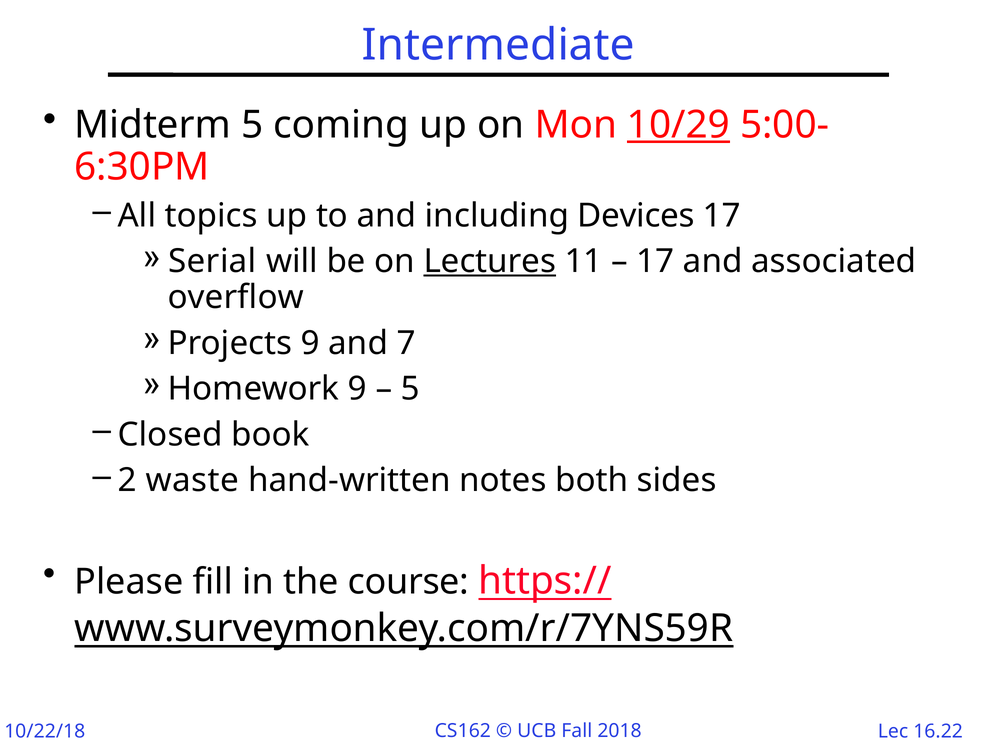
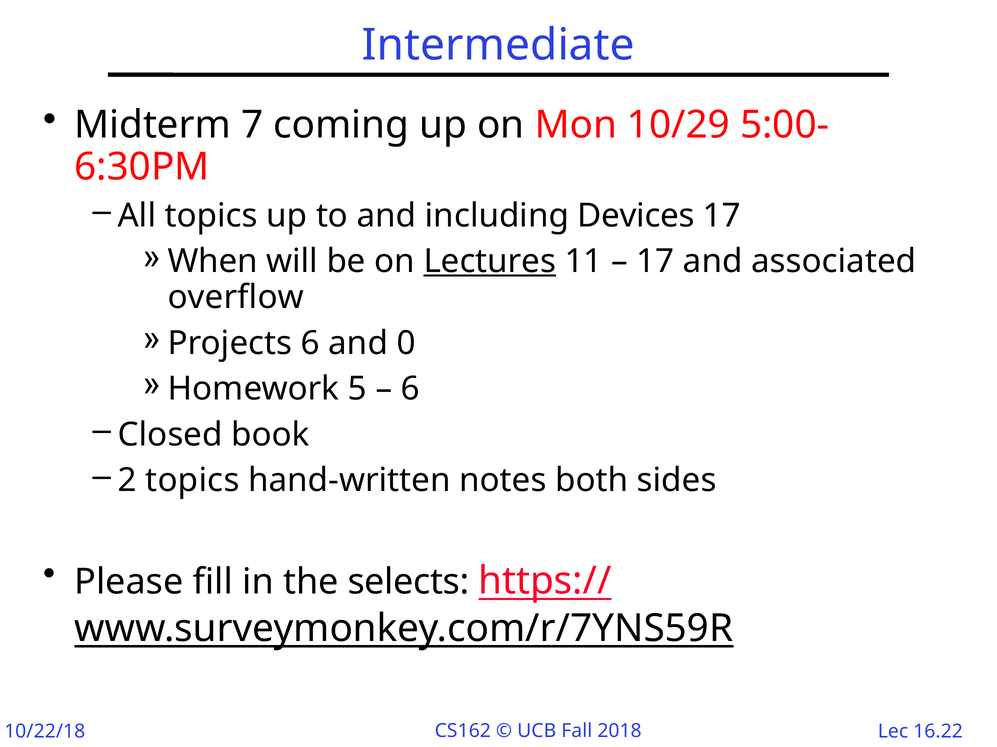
Midterm 5: 5 -> 7
10/29 underline: present -> none
Serial: Serial -> When
Projects 9: 9 -> 6
7: 7 -> 0
Homework 9: 9 -> 5
5 at (410, 389): 5 -> 6
2 waste: waste -> topics
course: course -> selects
